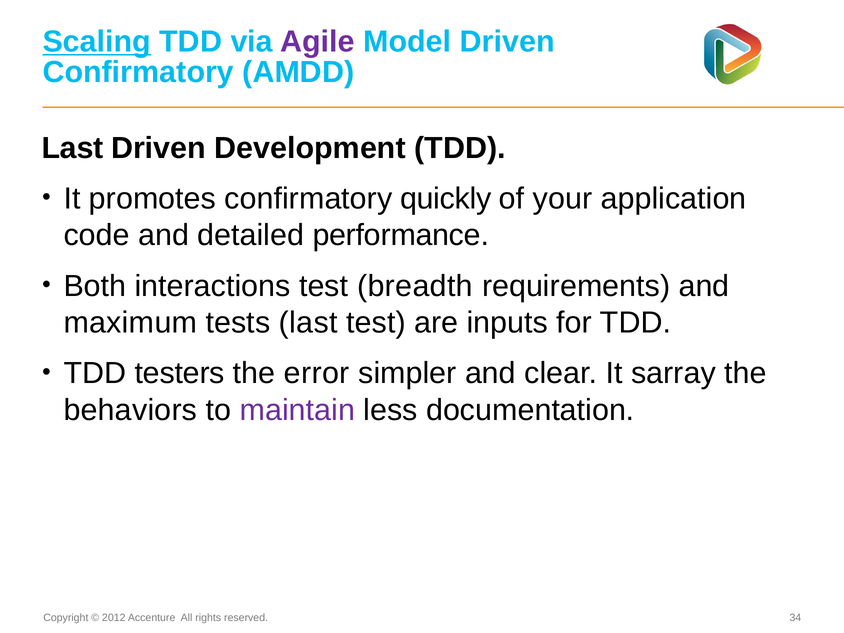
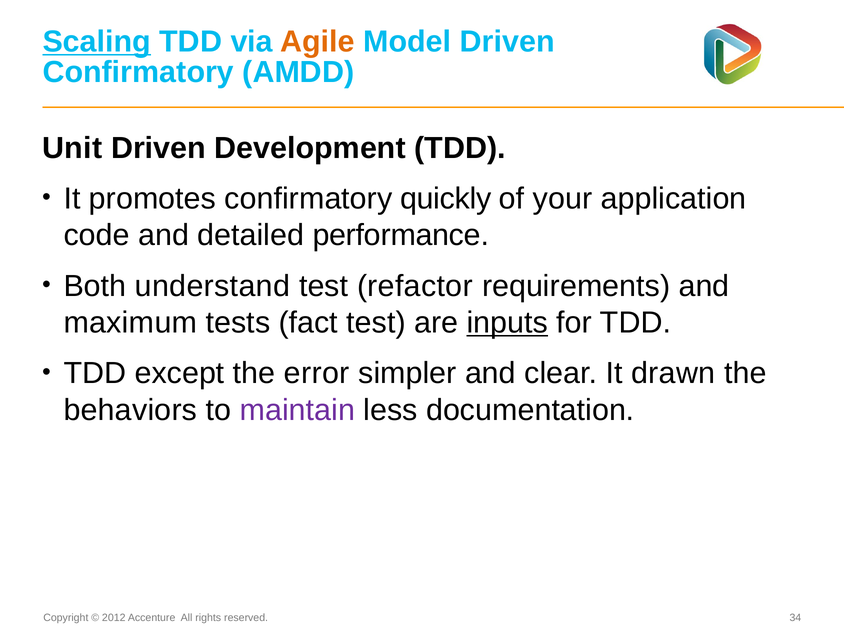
Agile colour: purple -> orange
Last at (73, 148): Last -> Unit
interactions: interactions -> understand
breadth: breadth -> refactor
tests last: last -> fact
inputs underline: none -> present
testers: testers -> except
sarray: sarray -> drawn
